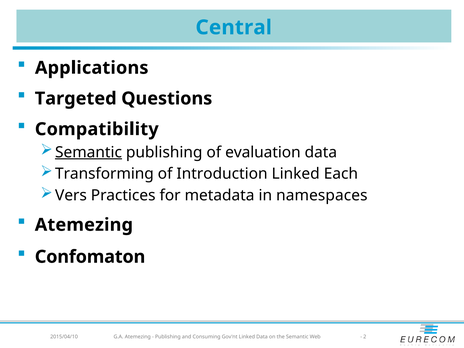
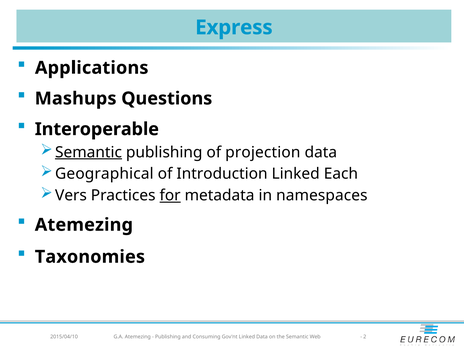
Central: Central -> Express
Targeted: Targeted -> Mashups
Compatibility: Compatibility -> Interoperable
evaluation: evaluation -> projection
Transforming: Transforming -> Geographical
for underline: none -> present
Confomaton: Confomaton -> Taxonomies
